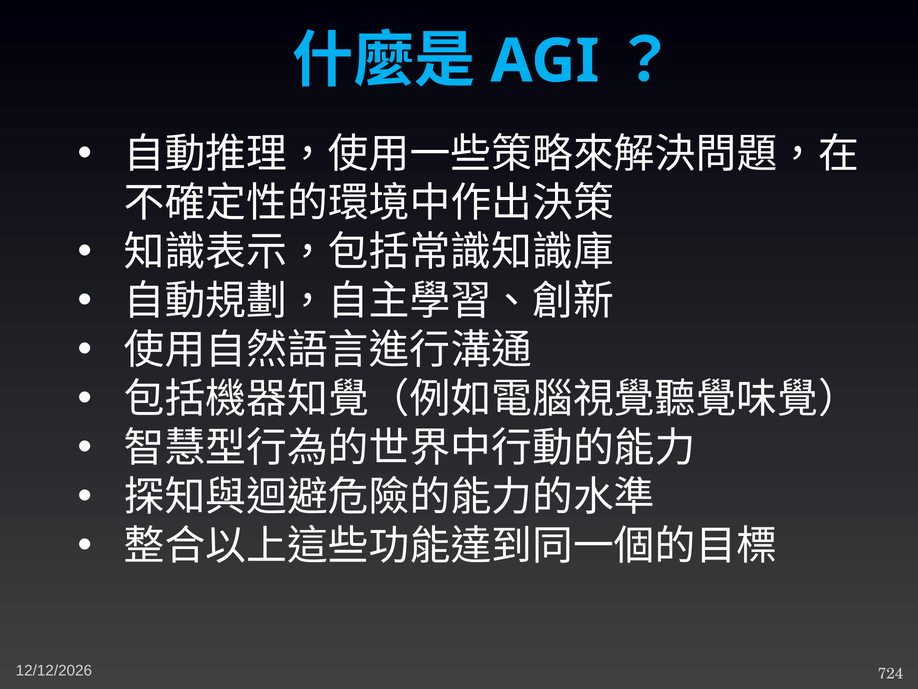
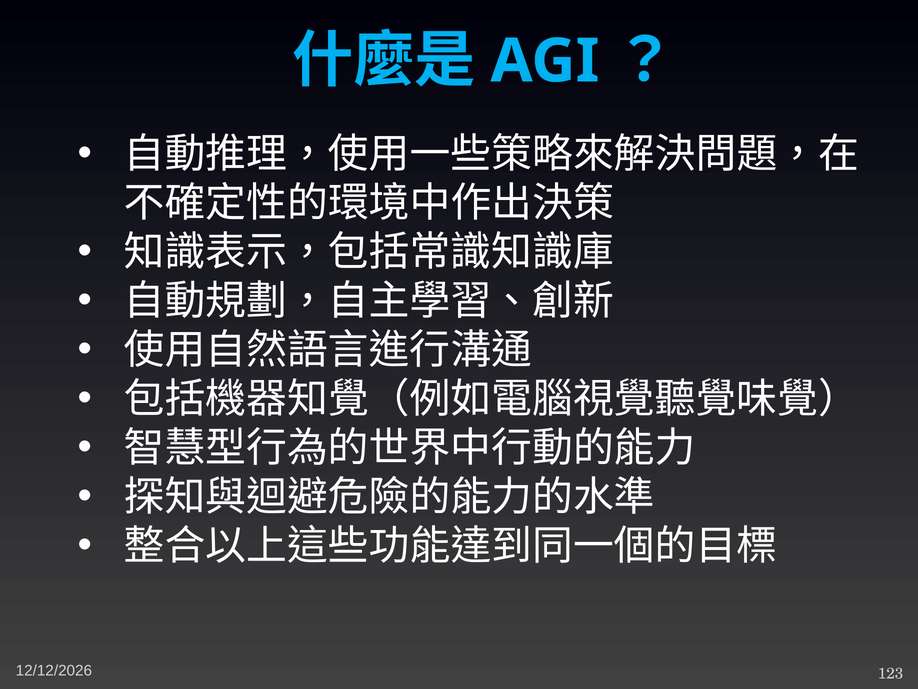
724: 724 -> 123
